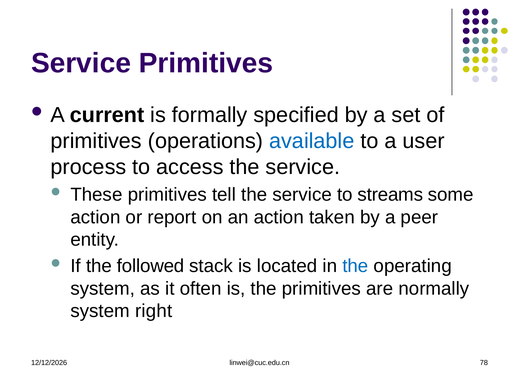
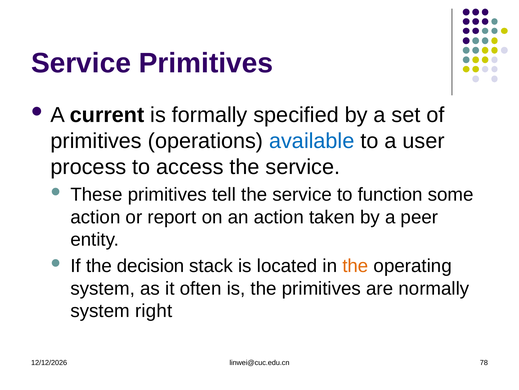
streams: streams -> function
followed: followed -> decision
the at (355, 265) colour: blue -> orange
